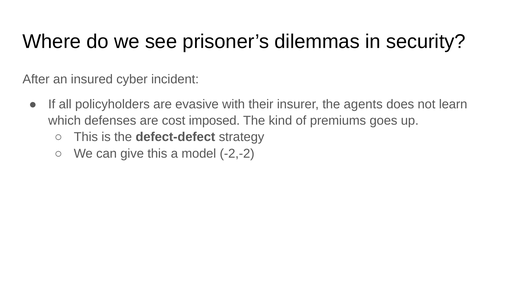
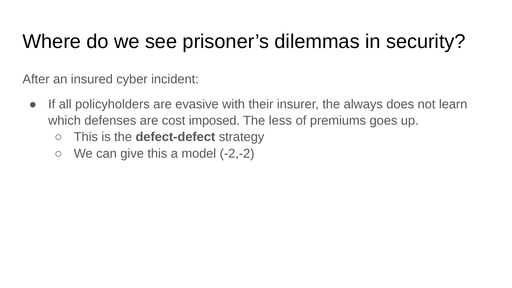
agents: agents -> always
kind: kind -> less
